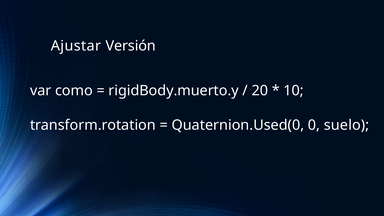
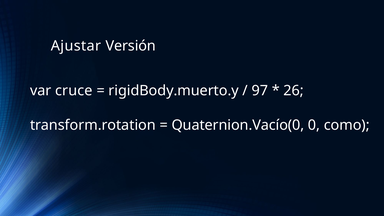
como: como -> cruce
20: 20 -> 97
10: 10 -> 26
Quaternion.Used(0: Quaternion.Used(0 -> Quaternion.Vacío(0
suelo: suelo -> como
